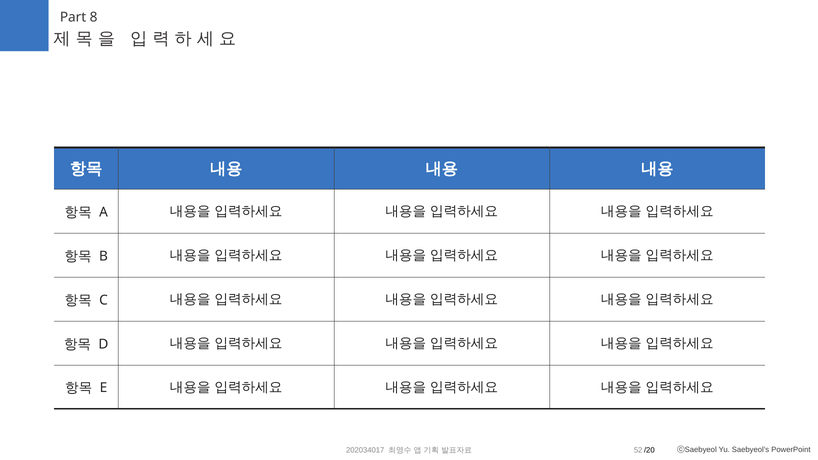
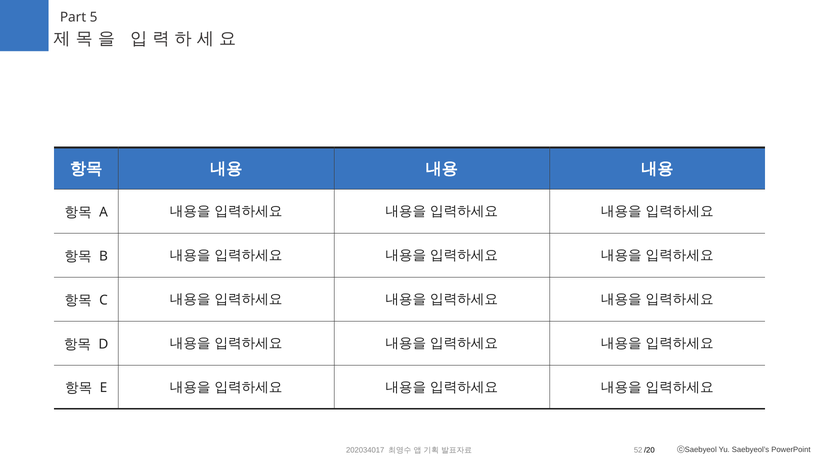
8: 8 -> 5
